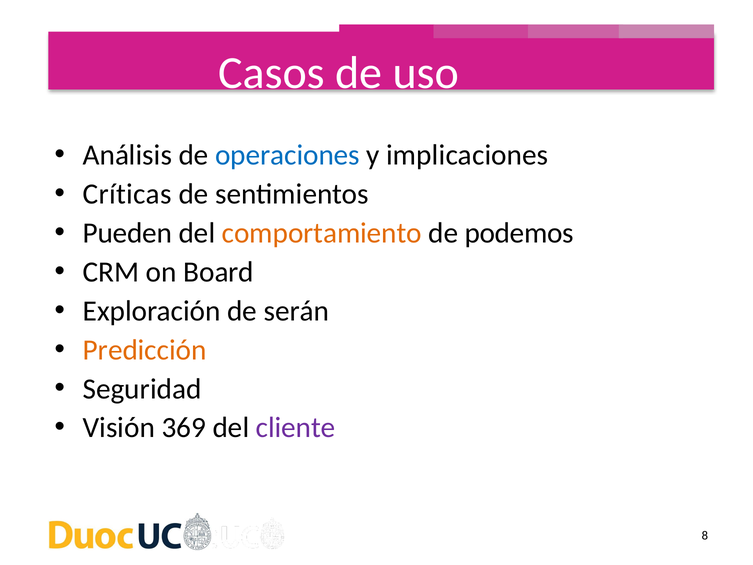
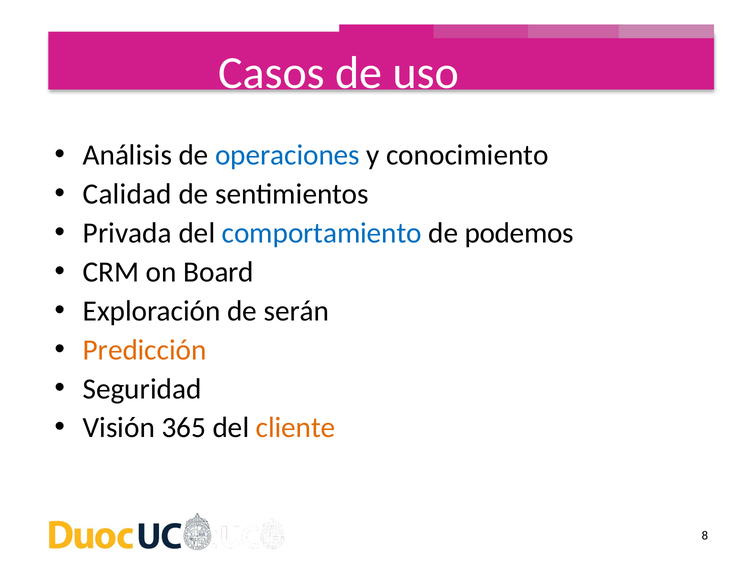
implicaciones: implicaciones -> conocimiento
Críticas: Críticas -> Calidad
Pueden: Pueden -> Privada
comportamiento colour: orange -> blue
369: 369 -> 365
cliente colour: purple -> orange
